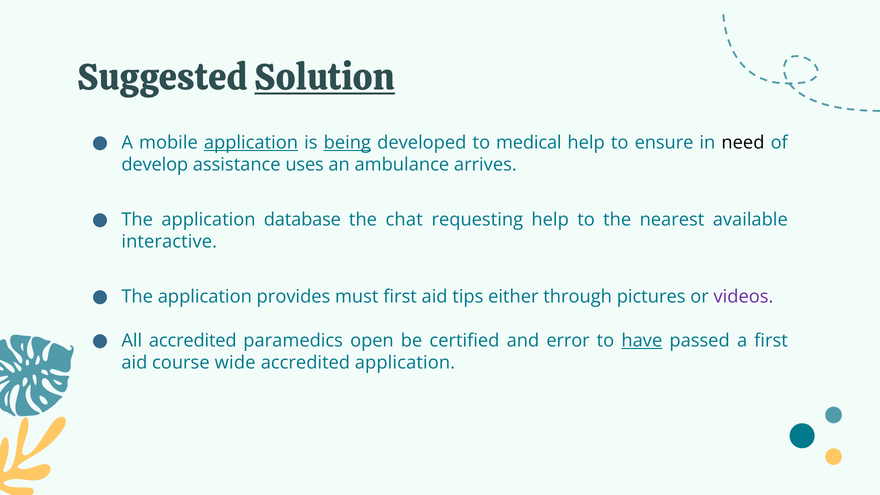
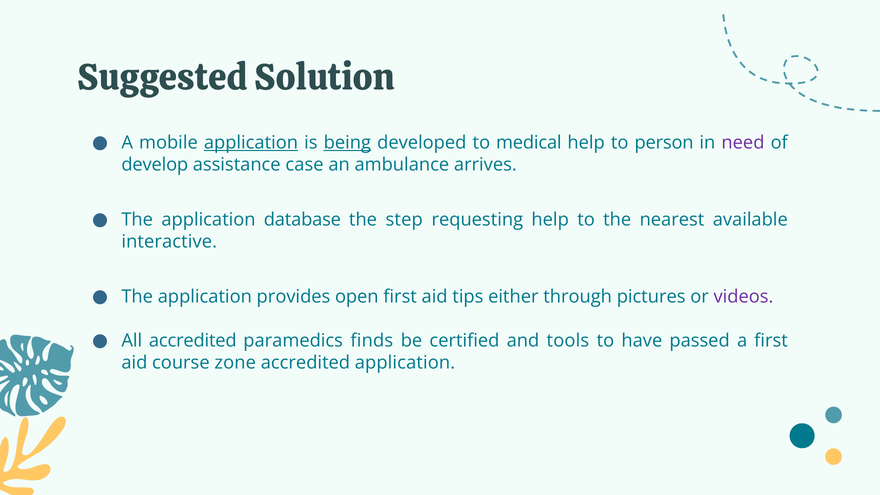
Solution underline: present -> none
ensure: ensure -> person
need colour: black -> purple
uses: uses -> case
chat: chat -> step
must: must -> open
open: open -> finds
error: error -> tools
have underline: present -> none
wide: wide -> zone
